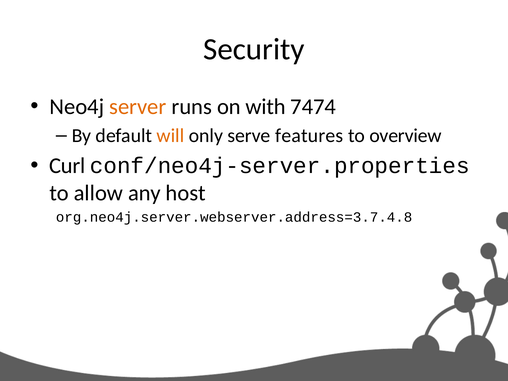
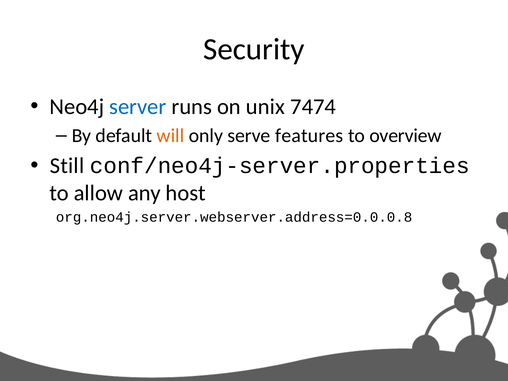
server colour: orange -> blue
with: with -> unix
Curl: Curl -> Still
org.neo4j.server.webserver.address=3.7.4.8: org.neo4j.server.webserver.address=3.7.4.8 -> org.neo4j.server.webserver.address=0.0.0.8
